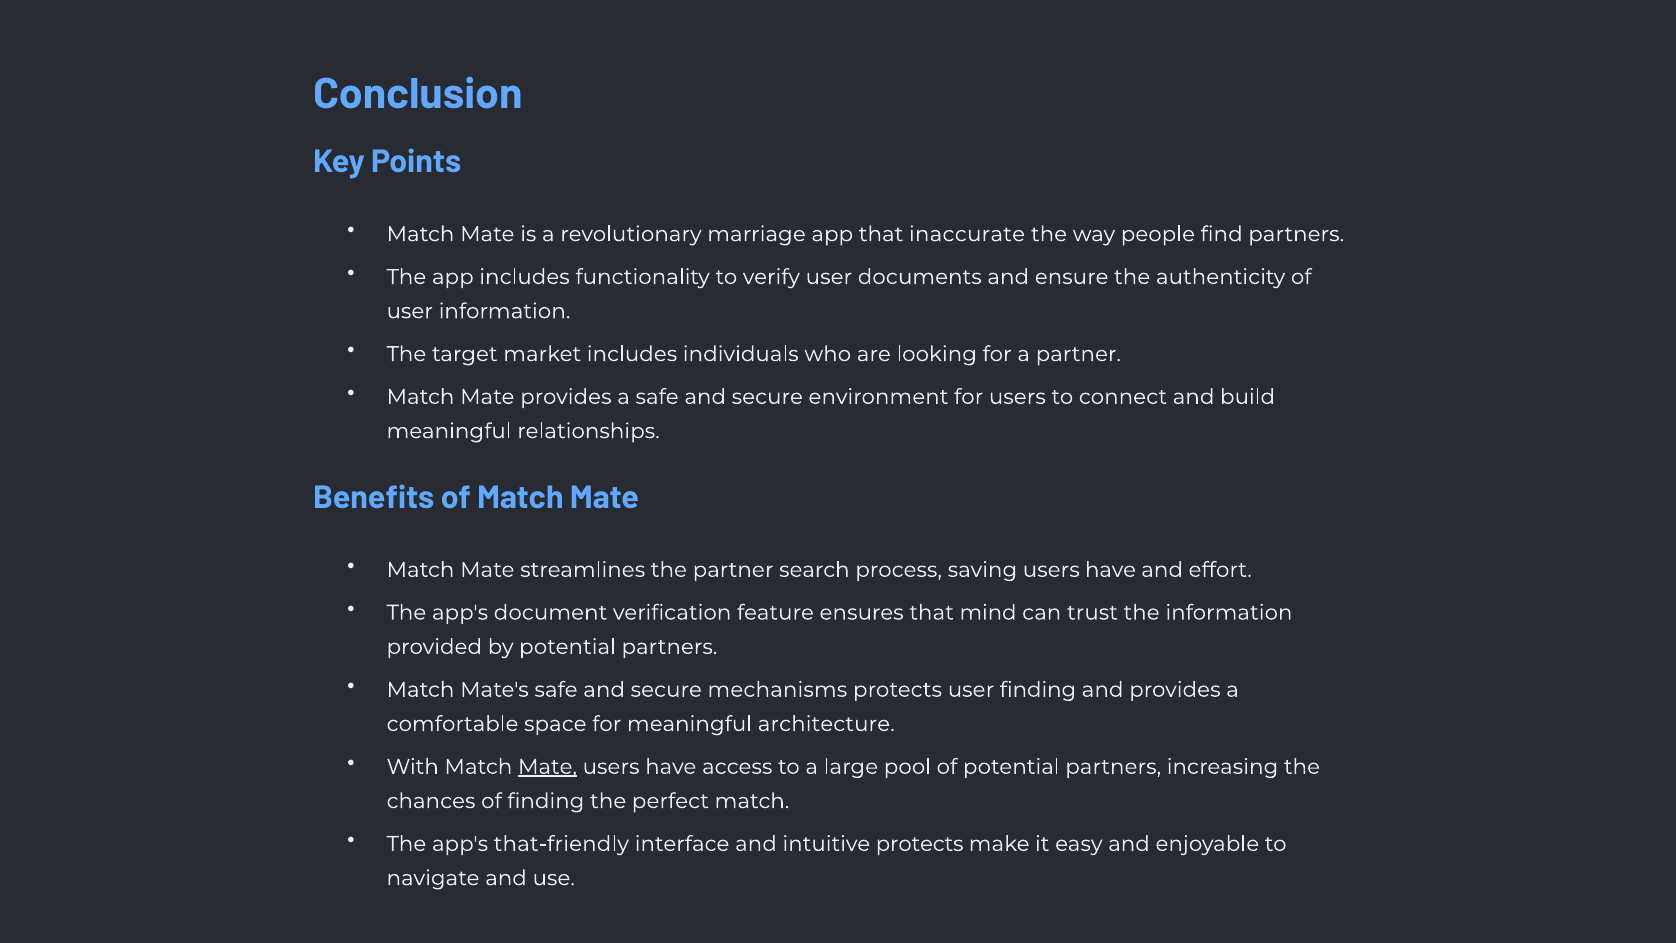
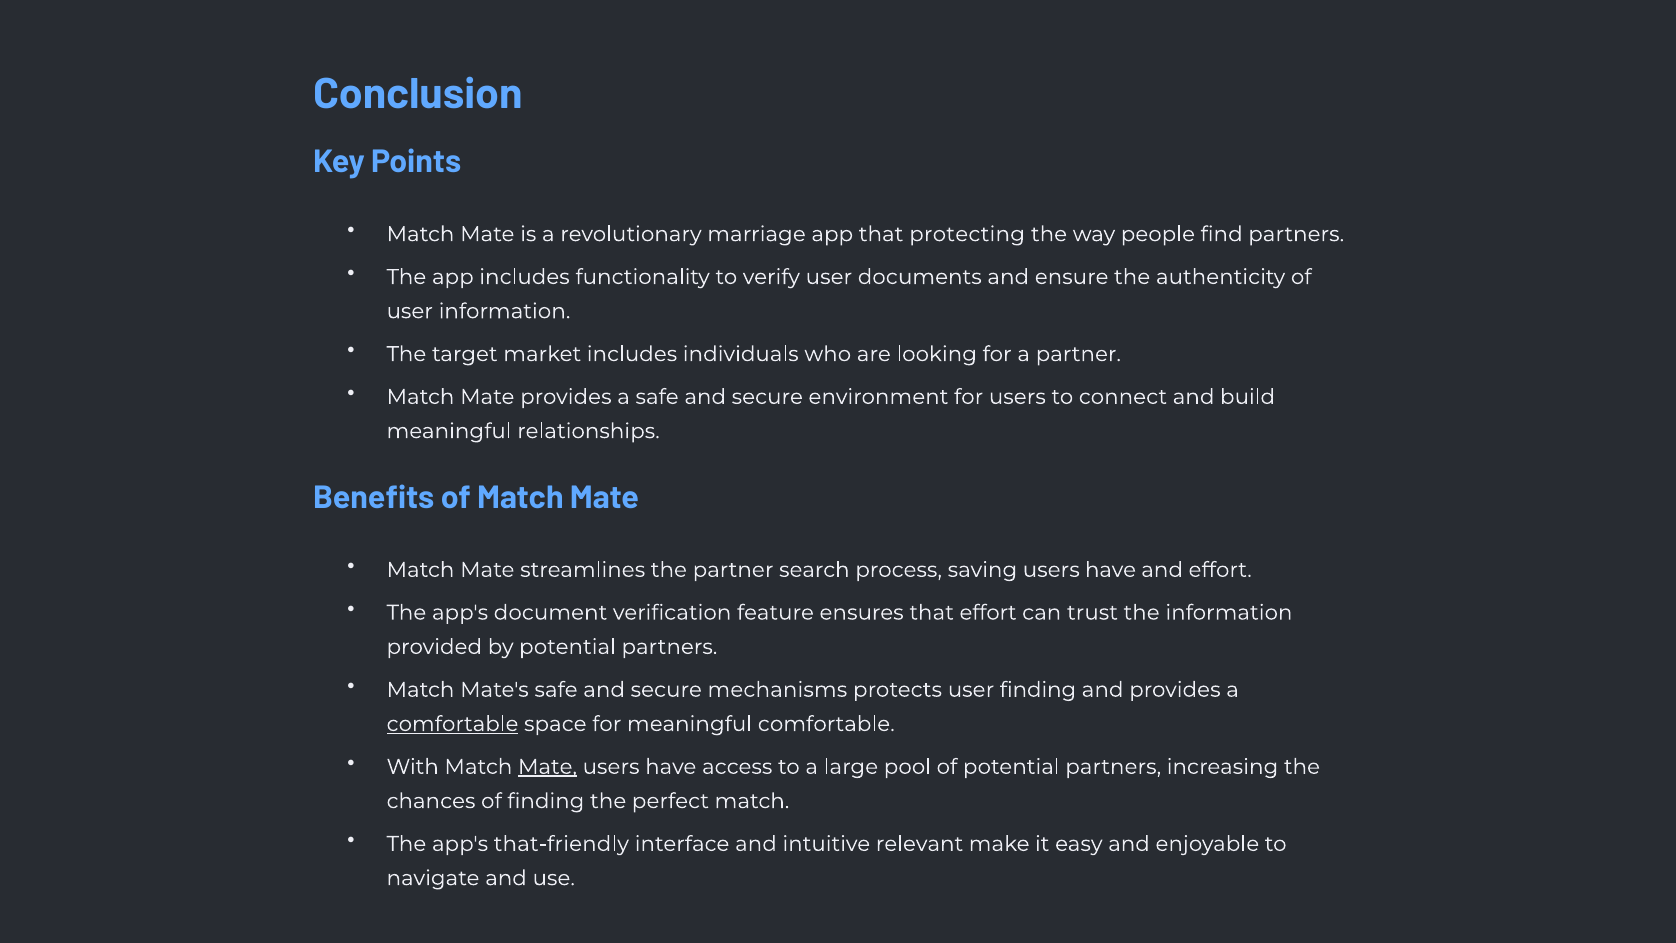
inaccurate: inaccurate -> protecting
that mind: mind -> effort
comfortable at (453, 724) underline: none -> present
meaningful architecture: architecture -> comfortable
intuitive protects: protects -> relevant
